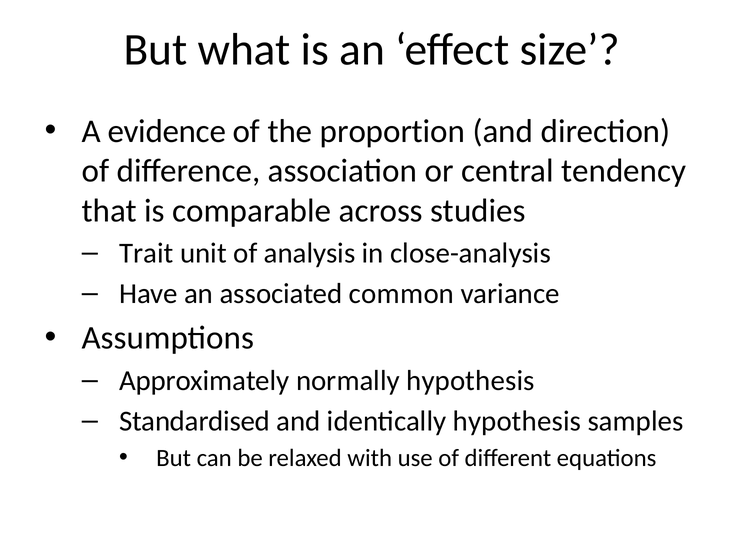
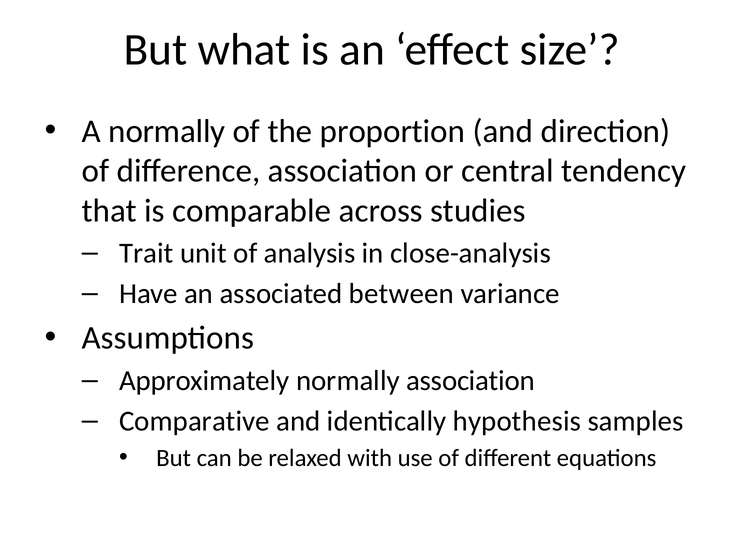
A evidence: evidence -> normally
common: common -> between
normally hypothesis: hypothesis -> association
Standardised: Standardised -> Comparative
